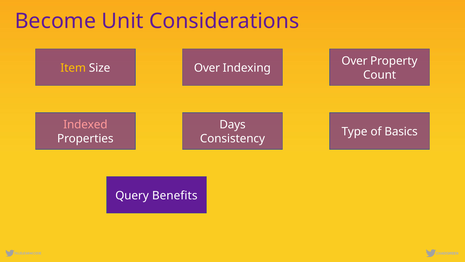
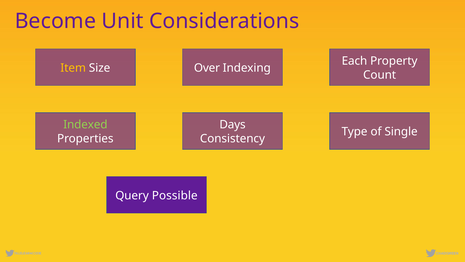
Over at (354, 61): Over -> Each
Indexed colour: pink -> light green
Basics: Basics -> Single
Benefits: Benefits -> Possible
